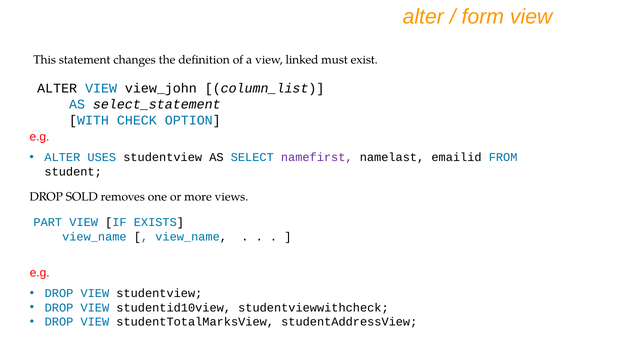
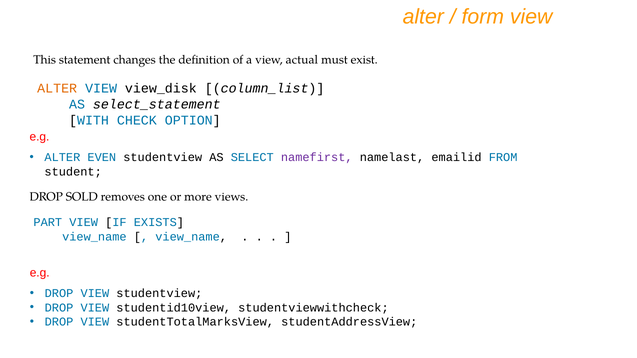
linked: linked -> actual
ALTER at (57, 88) colour: black -> orange
view_john: view_john -> view_disk
USES: USES -> EVEN
